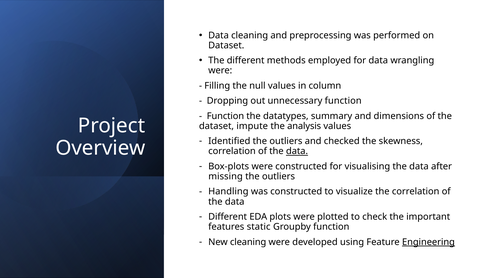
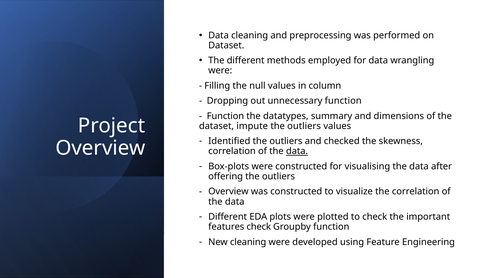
analysis at (304, 126): analysis -> outliers
missing: missing -> offering
Handling at (228, 192): Handling -> Overview
features static: static -> check
Engineering underline: present -> none
